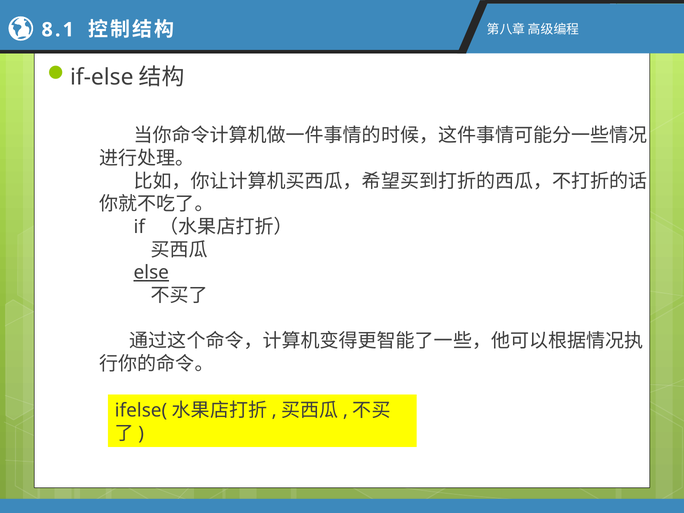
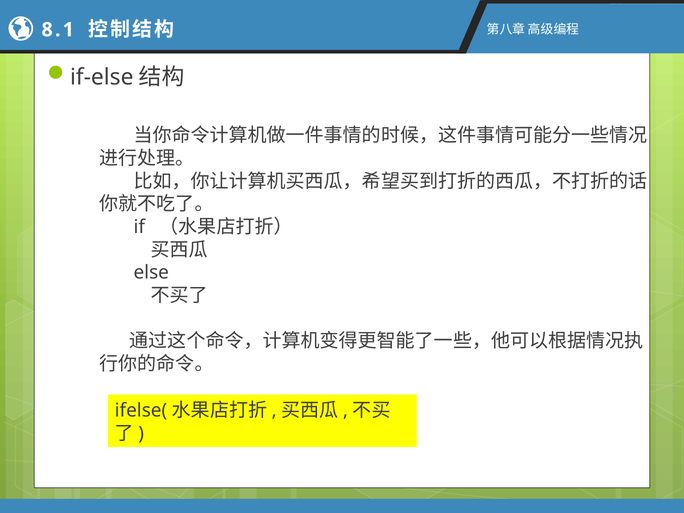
else underline: present -> none
